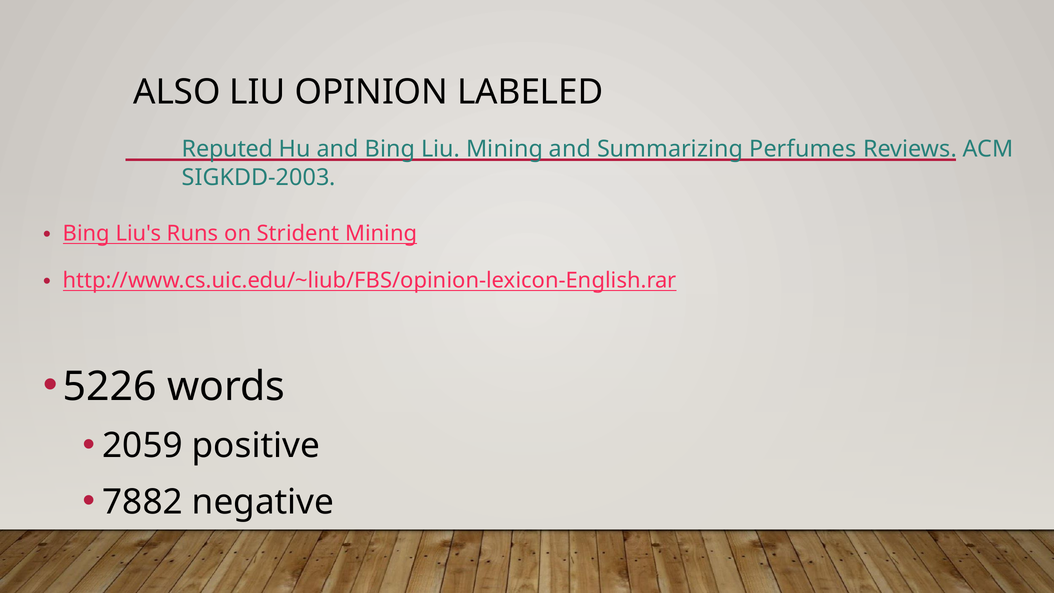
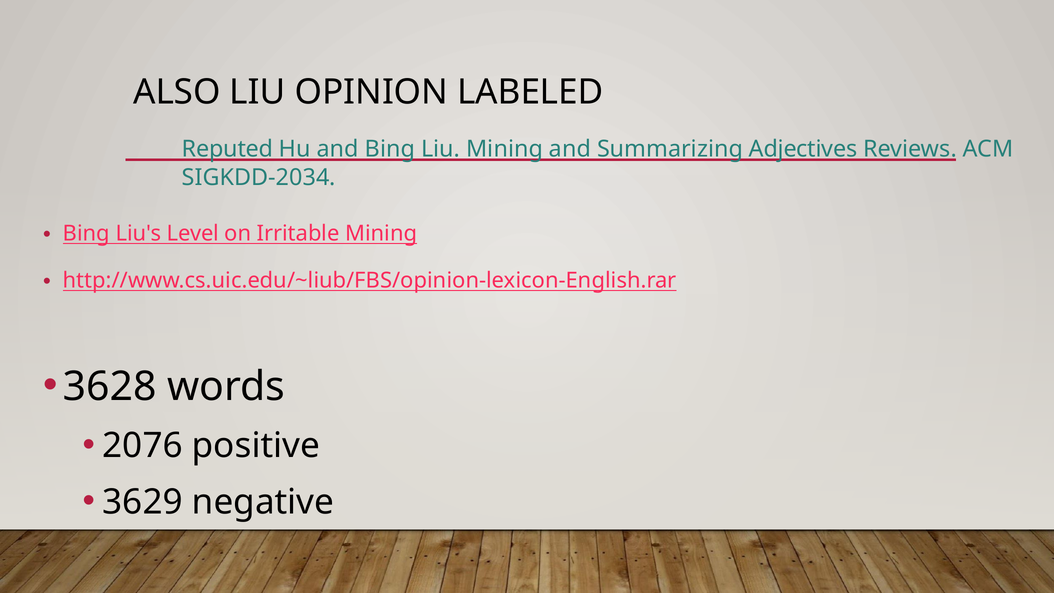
Perfumes: Perfumes -> Adjectives
SIGKDD-2003: SIGKDD-2003 -> SIGKDD-2034
Runs: Runs -> Level
Strident: Strident -> Irritable
5226: 5226 -> 3628
2059: 2059 -> 2076
7882: 7882 -> 3629
